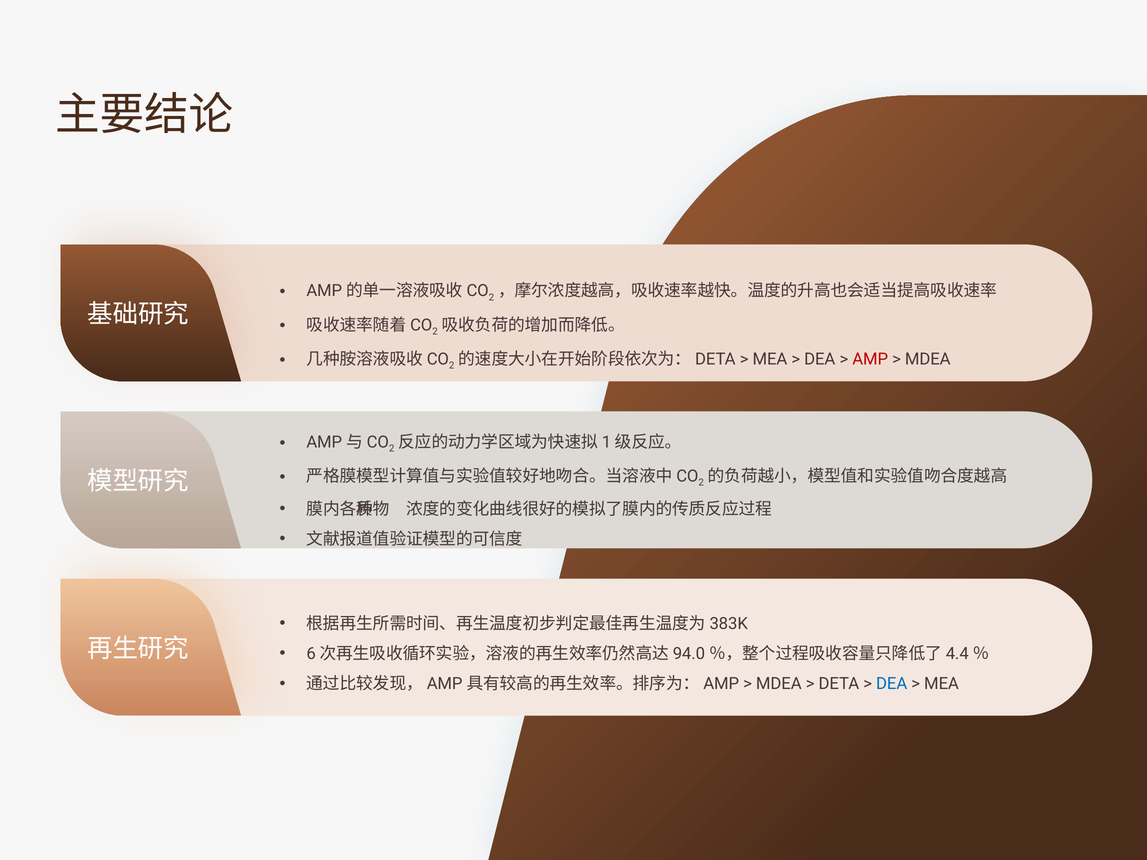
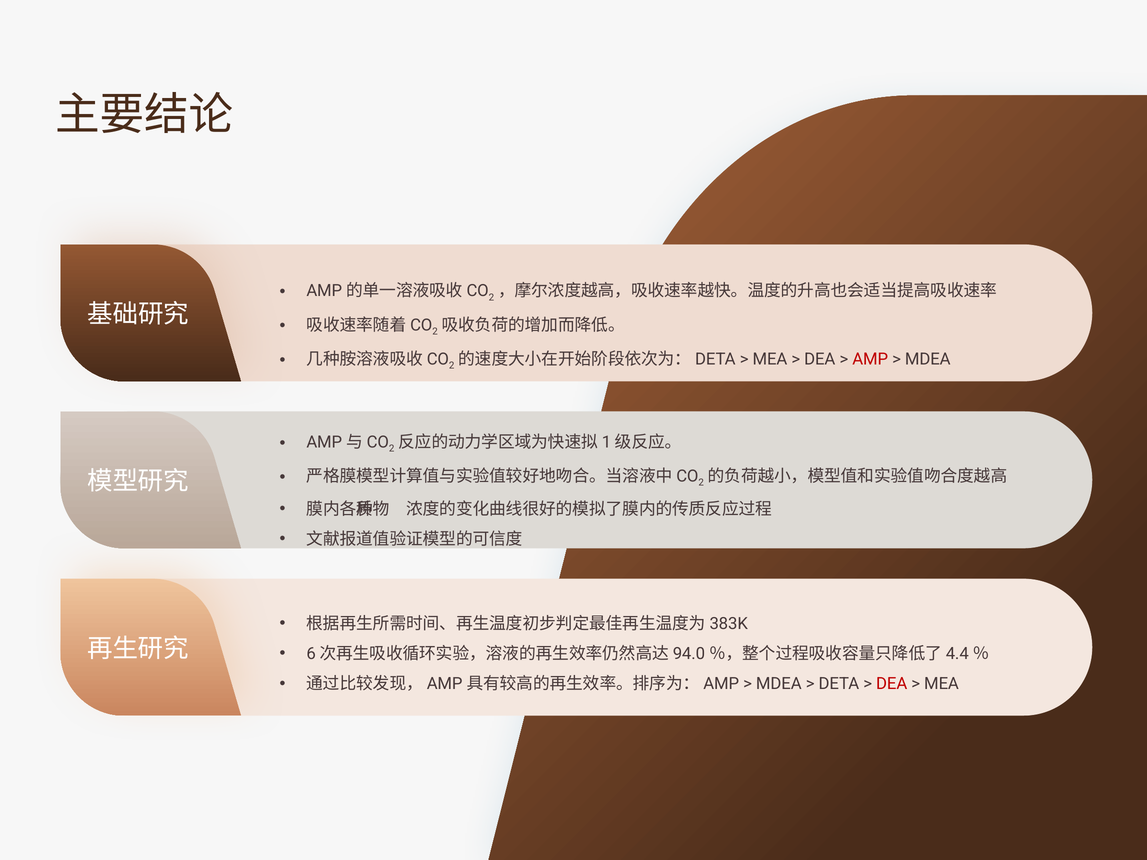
DEA at (892, 684) colour: blue -> red
